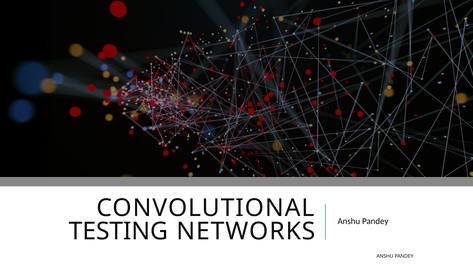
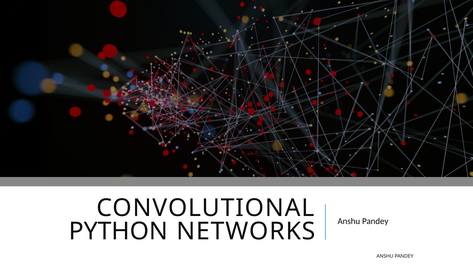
TESTING: TESTING -> PYTHON
